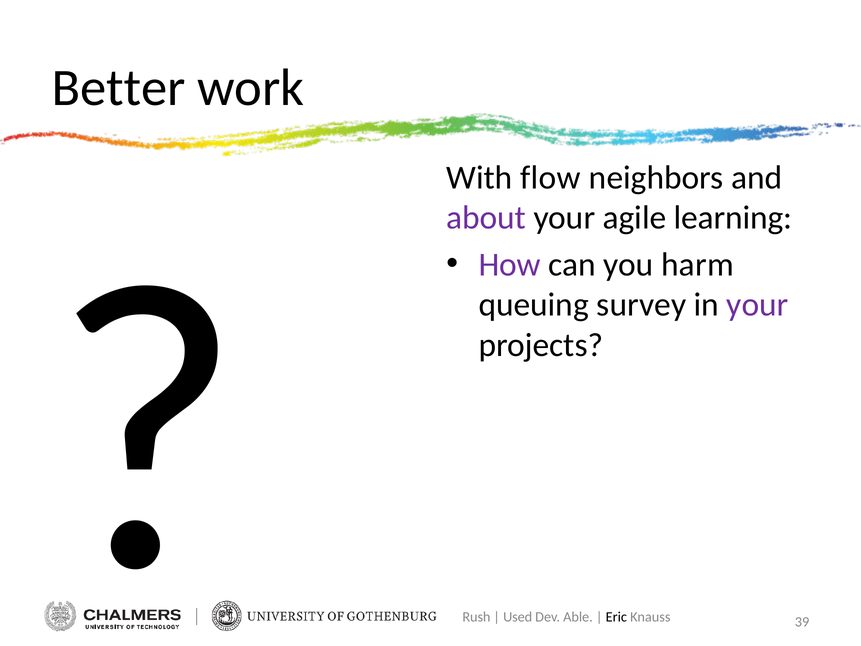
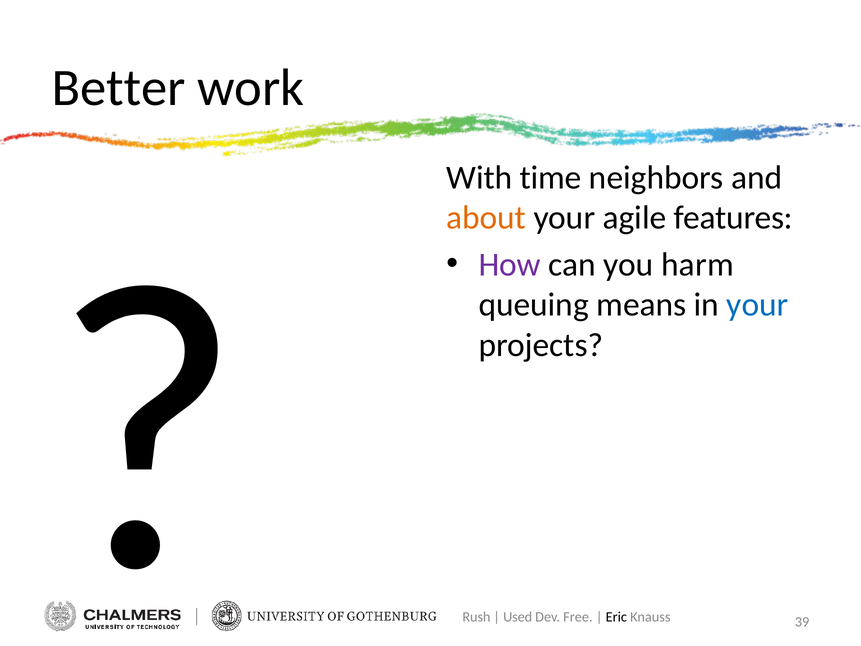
flow: flow -> time
about colour: purple -> orange
learning: learning -> features
survey: survey -> means
your at (757, 305) colour: purple -> blue
Able: Able -> Free
